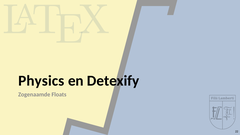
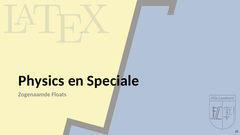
Detexify: Detexify -> Speciale
